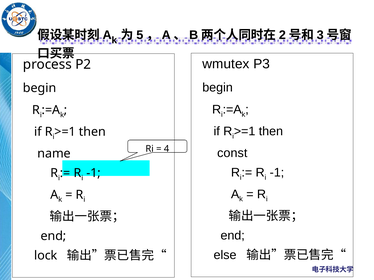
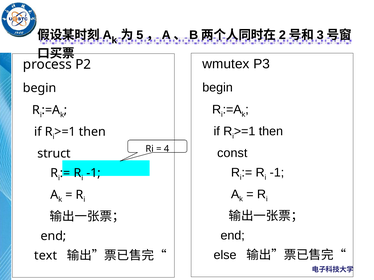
name: name -> struct
lock: lock -> text
